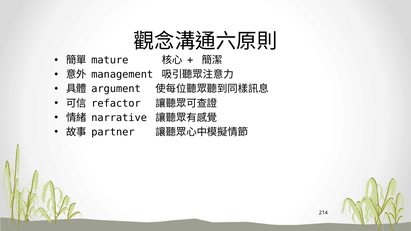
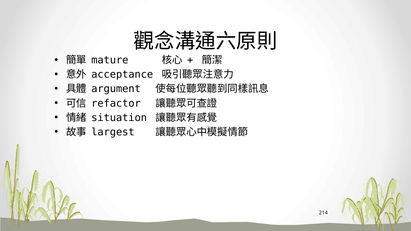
management: management -> acceptance
narrative: narrative -> situation
partner: partner -> largest
